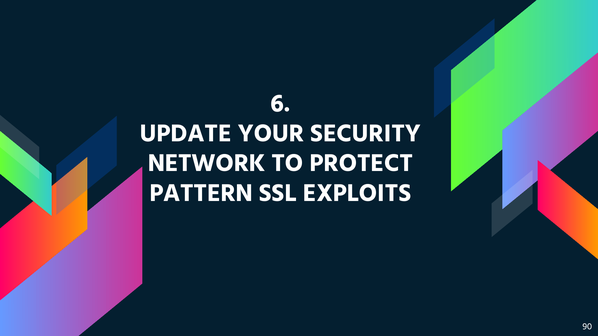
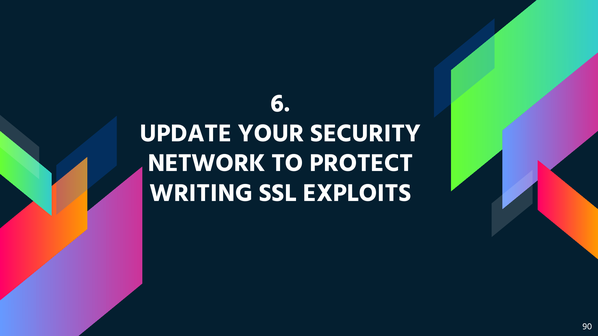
PATTERN: PATTERN -> WRITING
